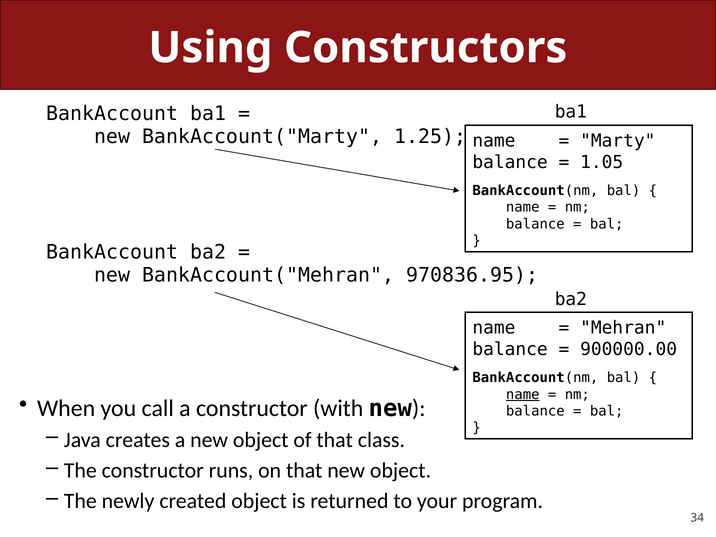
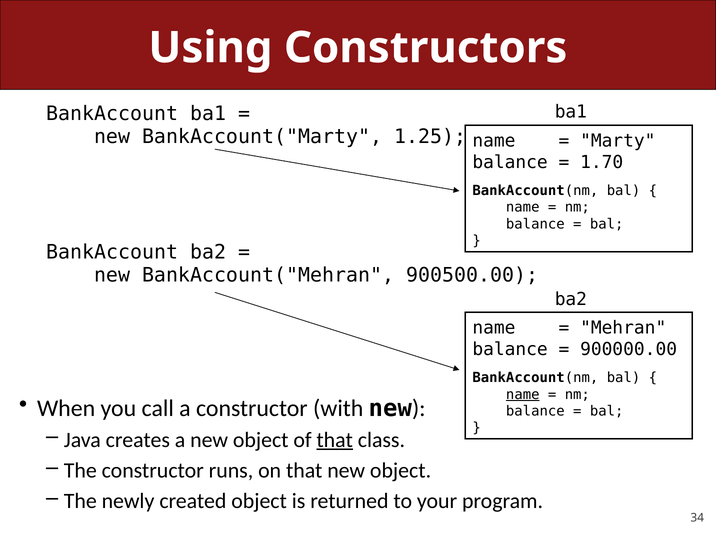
1.05: 1.05 -> 1.70
970836.95: 970836.95 -> 900500.00
that at (335, 440) underline: none -> present
